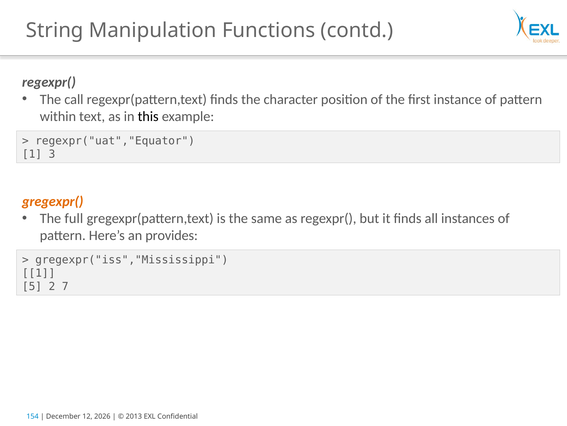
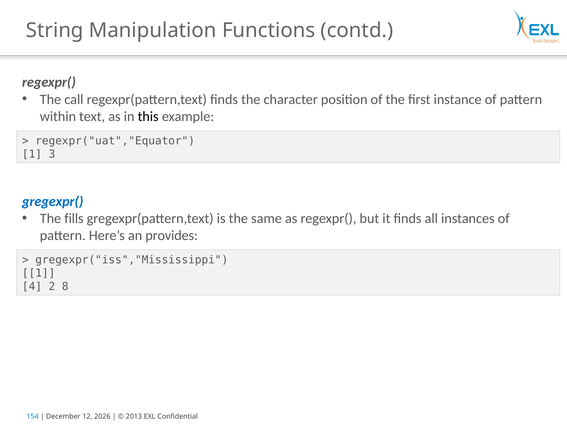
gregexpr( colour: orange -> blue
full: full -> fills
5: 5 -> 4
7: 7 -> 8
